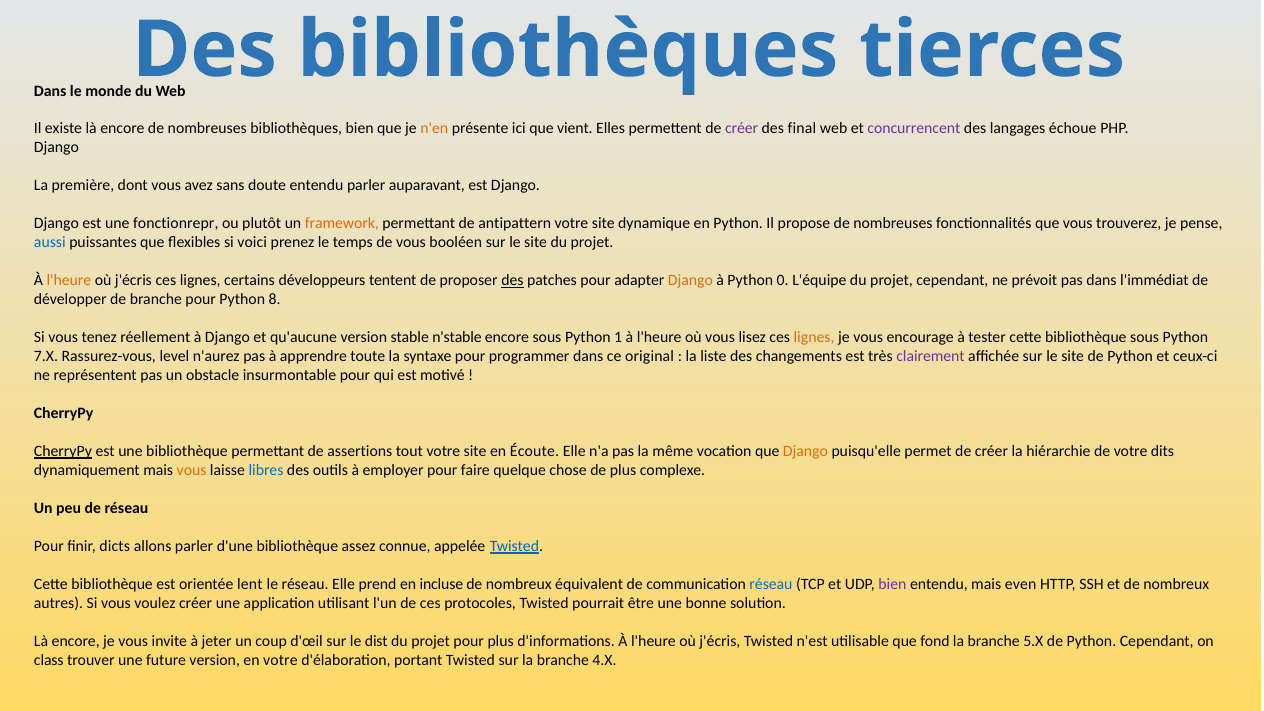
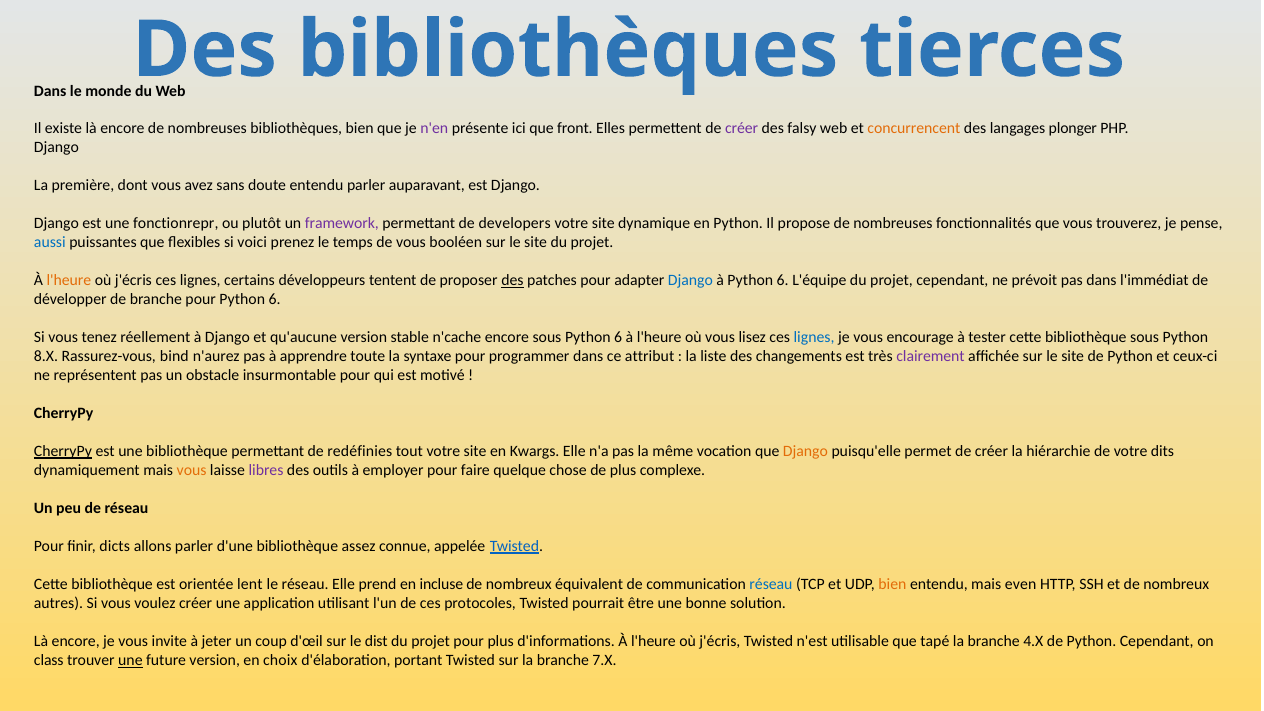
n'en colour: orange -> purple
vient: vient -> front
final: final -> falsy
concurrencent colour: purple -> orange
échoue: échoue -> plonger
framework colour: orange -> purple
antipattern: antipattern -> developers
Django at (690, 280) colour: orange -> blue
à Python 0: 0 -> 6
pour Python 8: 8 -> 6
n'stable: n'stable -> n'cache
sous Python 1: 1 -> 6
lignes at (814, 337) colour: orange -> blue
7.X: 7.X -> 8.X
level: level -> bind
original: original -> attribut
assertions: assertions -> redéfinies
Écoute: Écoute -> Kwargs
libres colour: blue -> purple
bien at (892, 584) colour: purple -> orange
fond: fond -> tapé
5.X: 5.X -> 4.X
une at (130, 660) underline: none -> present
en votre: votre -> choix
4.X: 4.X -> 7.X
